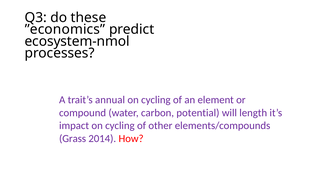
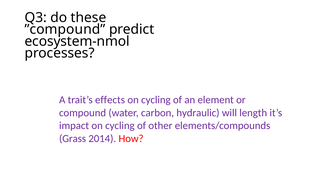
”economics: ”economics -> ”compound
annual: annual -> effects
potential: potential -> hydraulic
